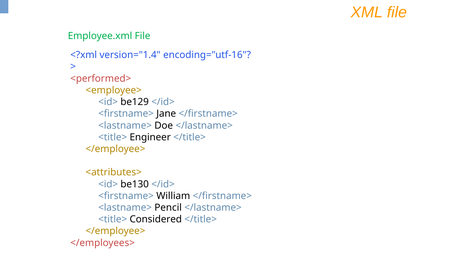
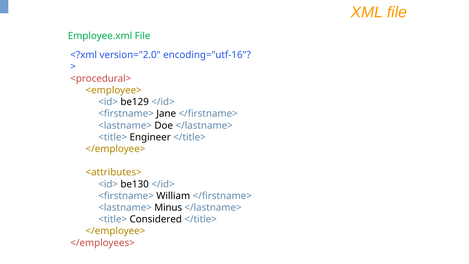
version="1.4: version="1.4 -> version="2.0
<performed>: <performed> -> <procedural>
Pencil: Pencil -> Minus
